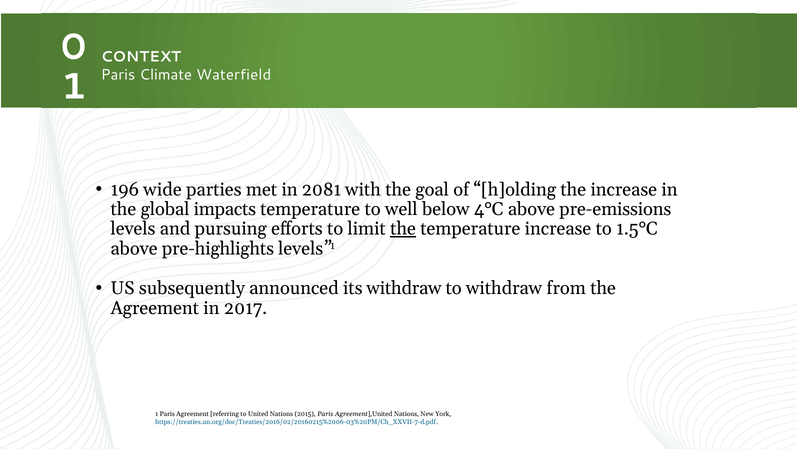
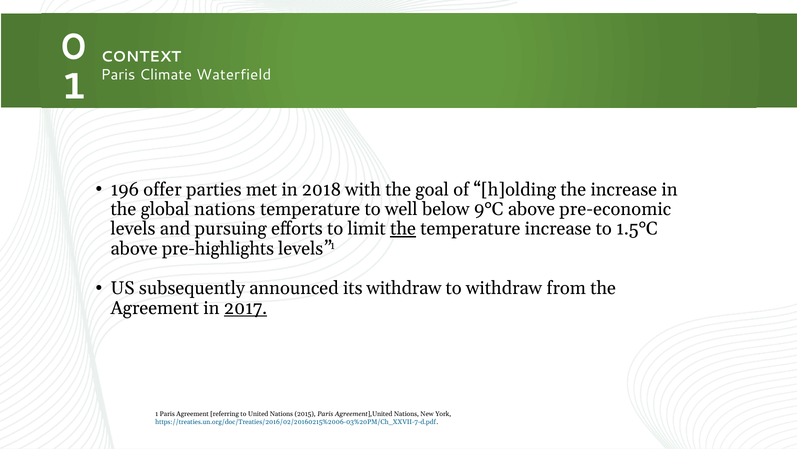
wide: wide -> offer
2081: 2081 -> 2018
global impacts: impacts -> nations
4°C: 4°C -> 9°C
pre-emissions: pre-emissions -> pre-economic
2017 underline: none -> present
